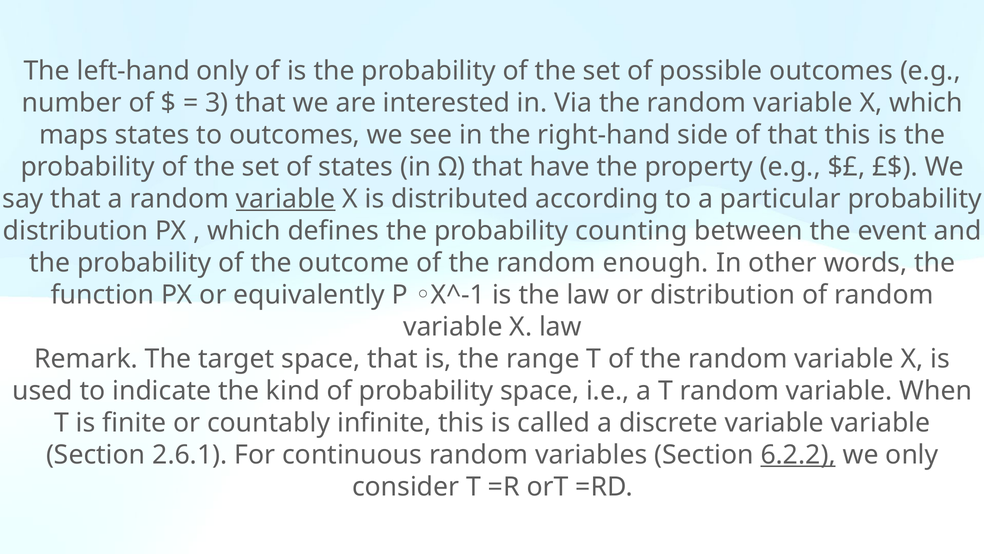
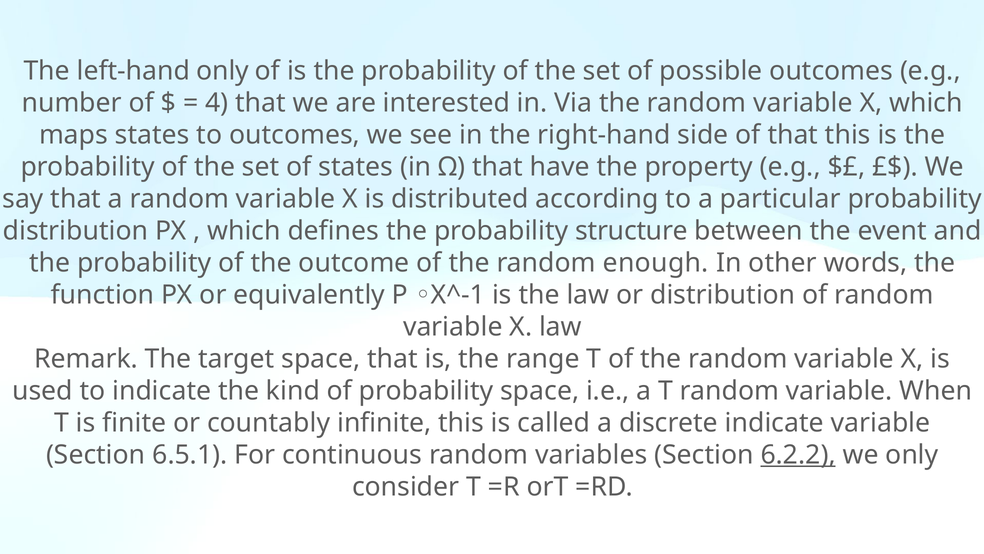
3: 3 -> 4
variable at (286, 199) underline: present -> none
counting: counting -> structure
discrete variable: variable -> indicate
2.6.1: 2.6.1 -> 6.5.1
